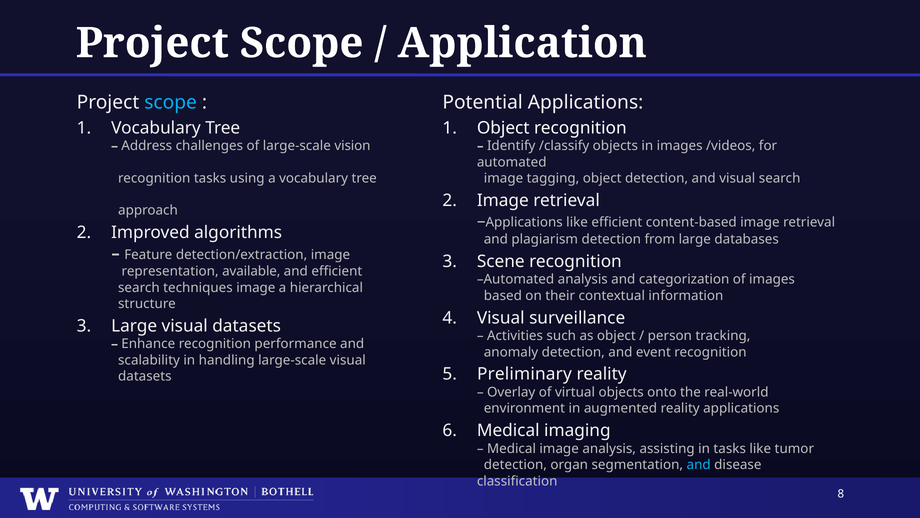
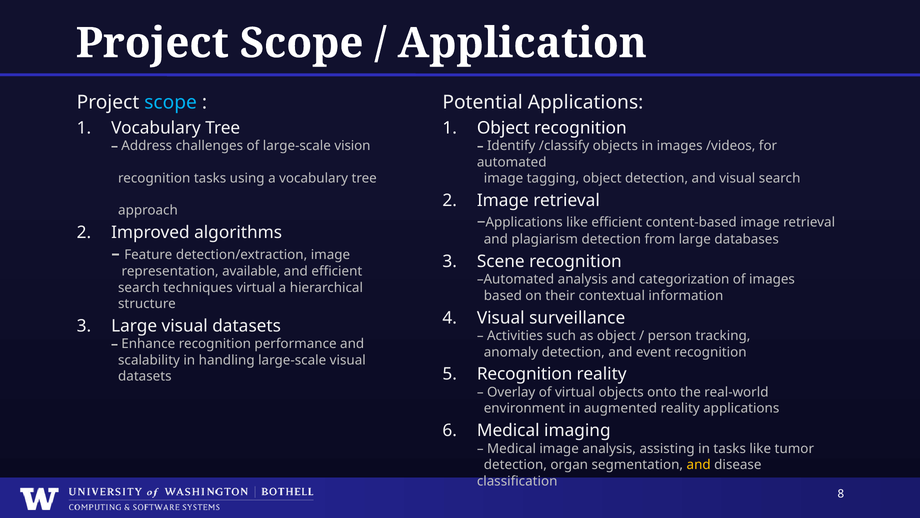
techniques image: image -> virtual
Preliminary at (524, 374): Preliminary -> Recognition
and at (699, 464) colour: light blue -> yellow
